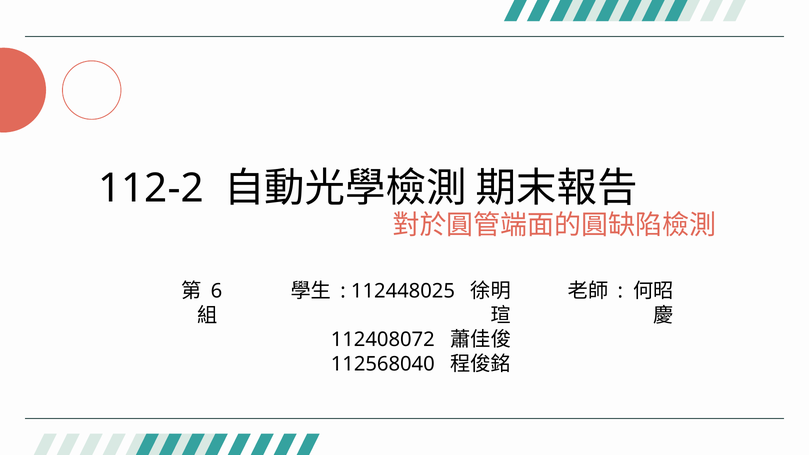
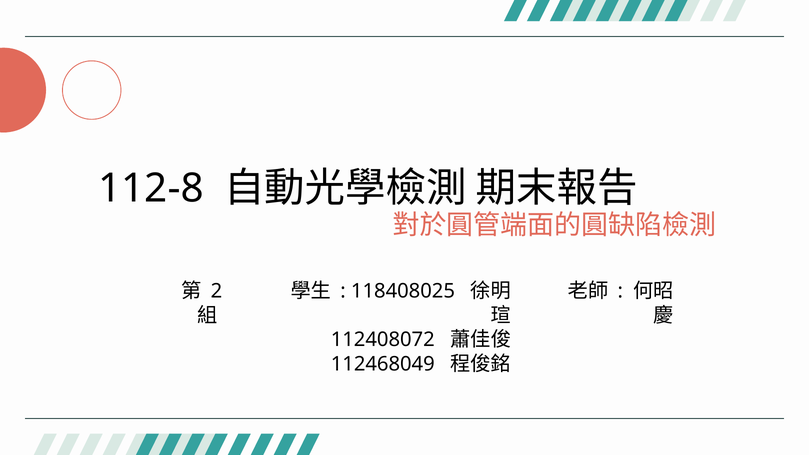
112-2: 112-2 -> 112-8
6: 6 -> 2
112448025: 112448025 -> 118408025
112568040: 112568040 -> 112468049
